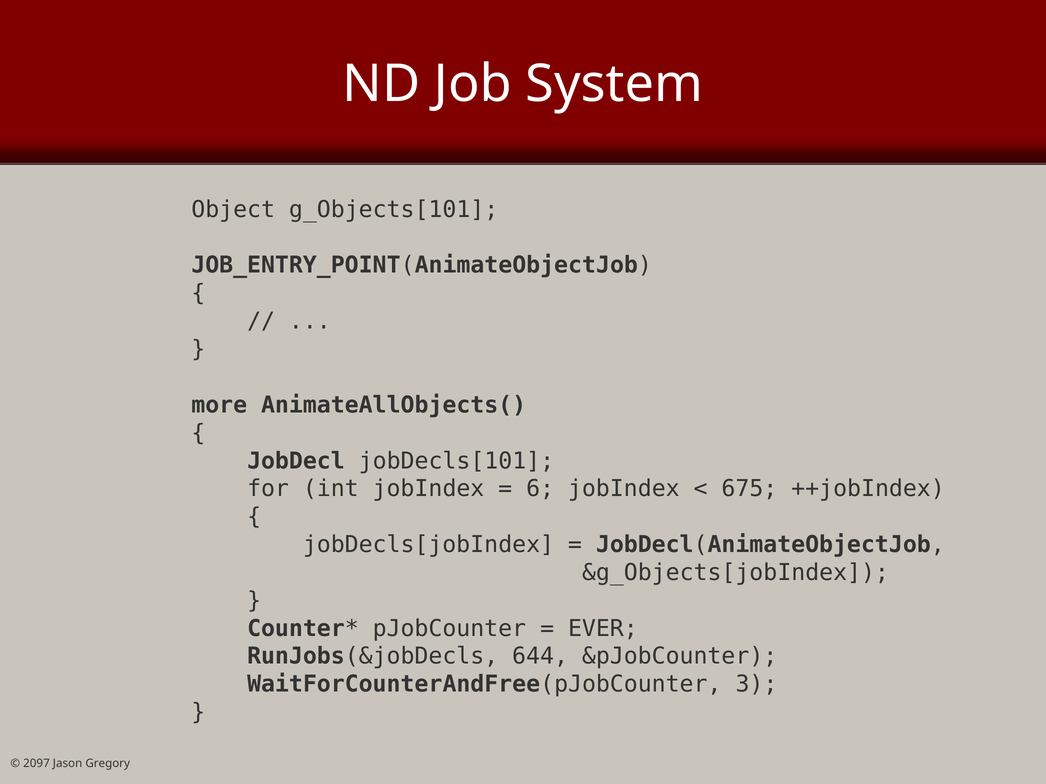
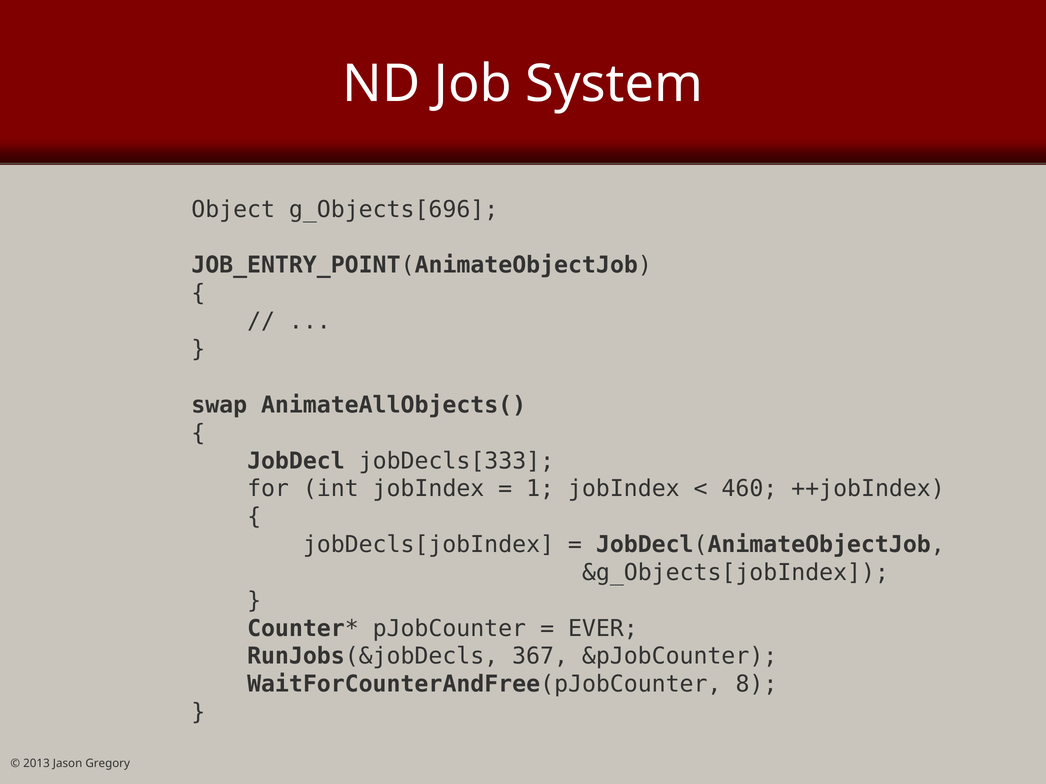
g_Objects[101: g_Objects[101 -> g_Objects[696
more: more -> swap
jobDecls[101: jobDecls[101 -> jobDecls[333
6: 6 -> 1
675: 675 -> 460
644: 644 -> 367
3: 3 -> 8
2097: 2097 -> 2013
